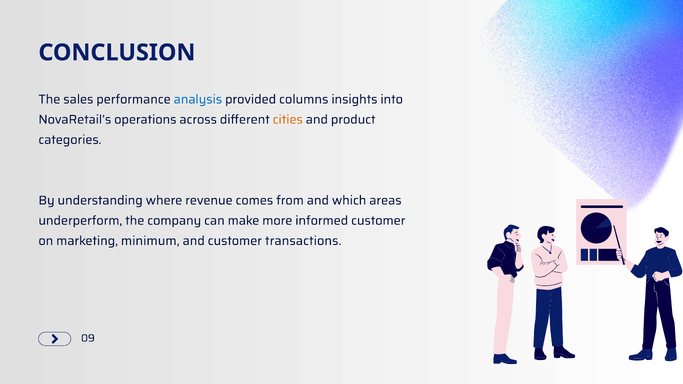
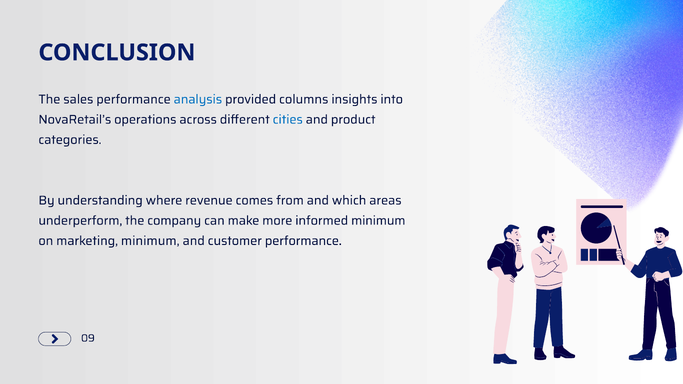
cities colour: orange -> blue
informed customer: customer -> minimum
customer transactions: transactions -> performance
